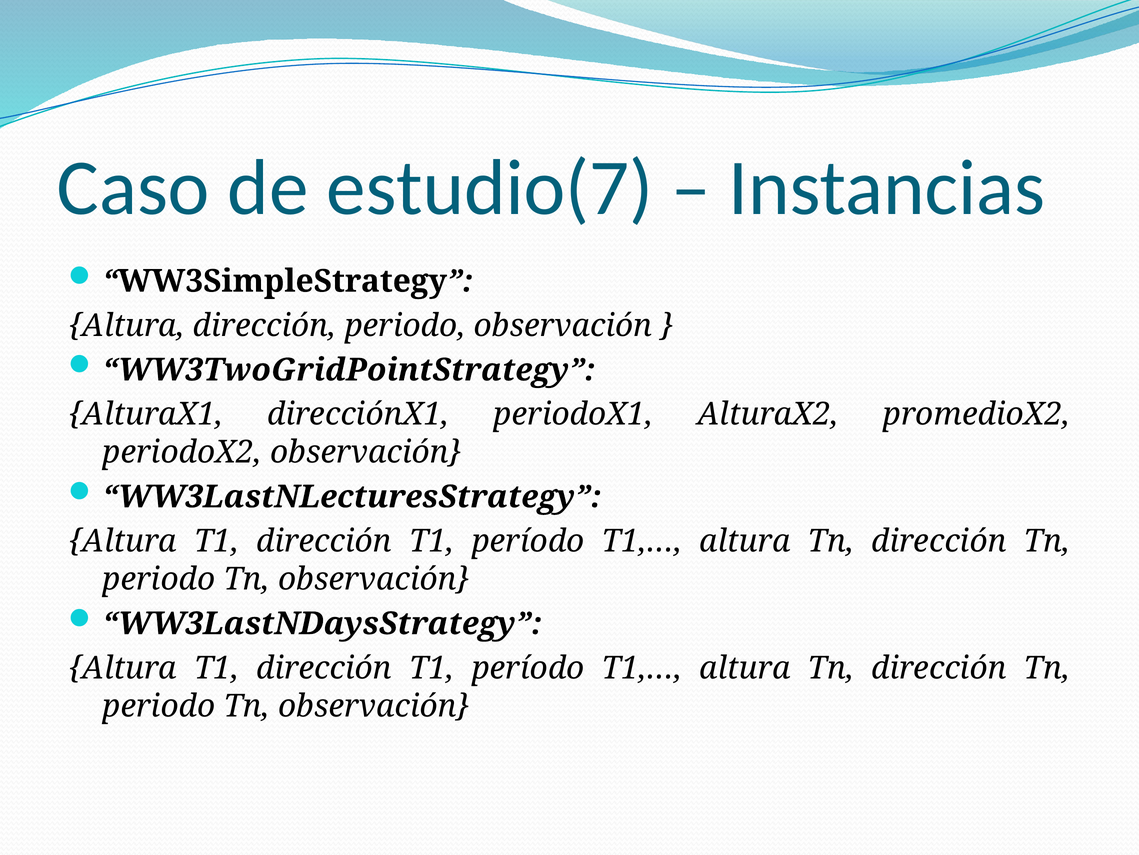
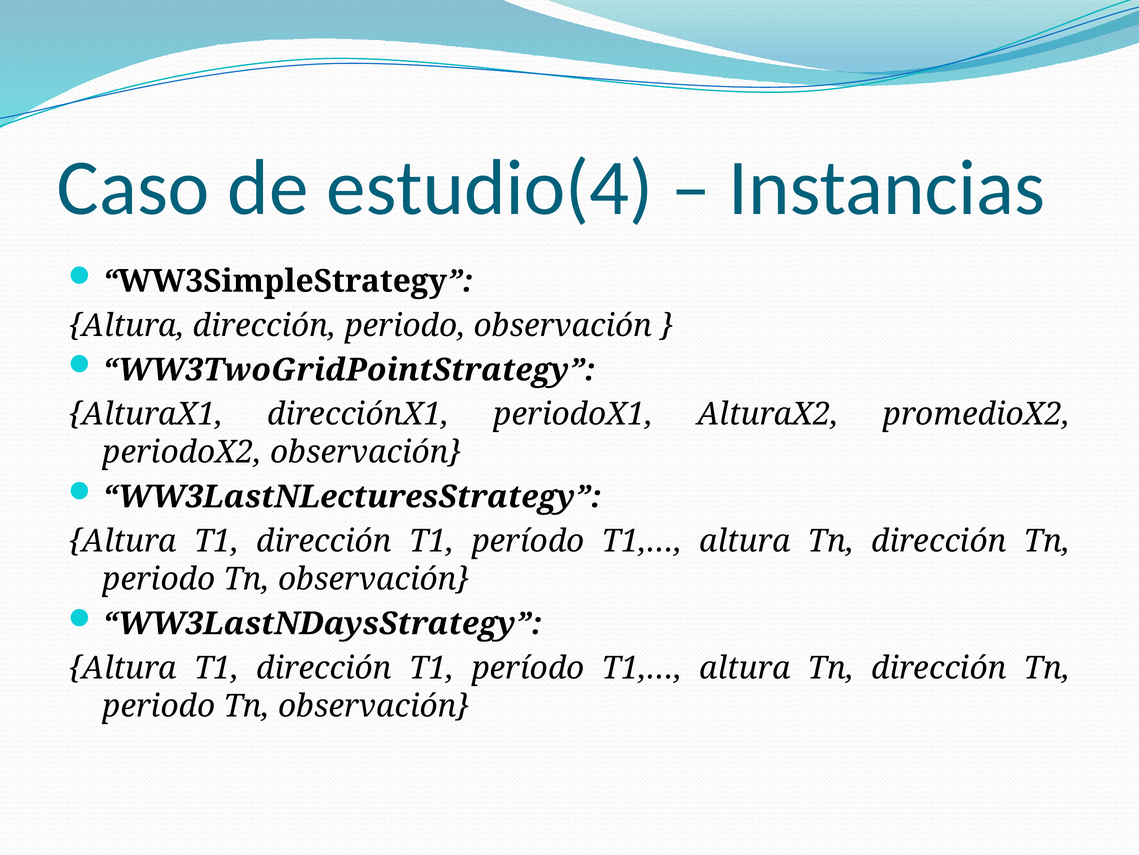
estudio(7: estudio(7 -> estudio(4
